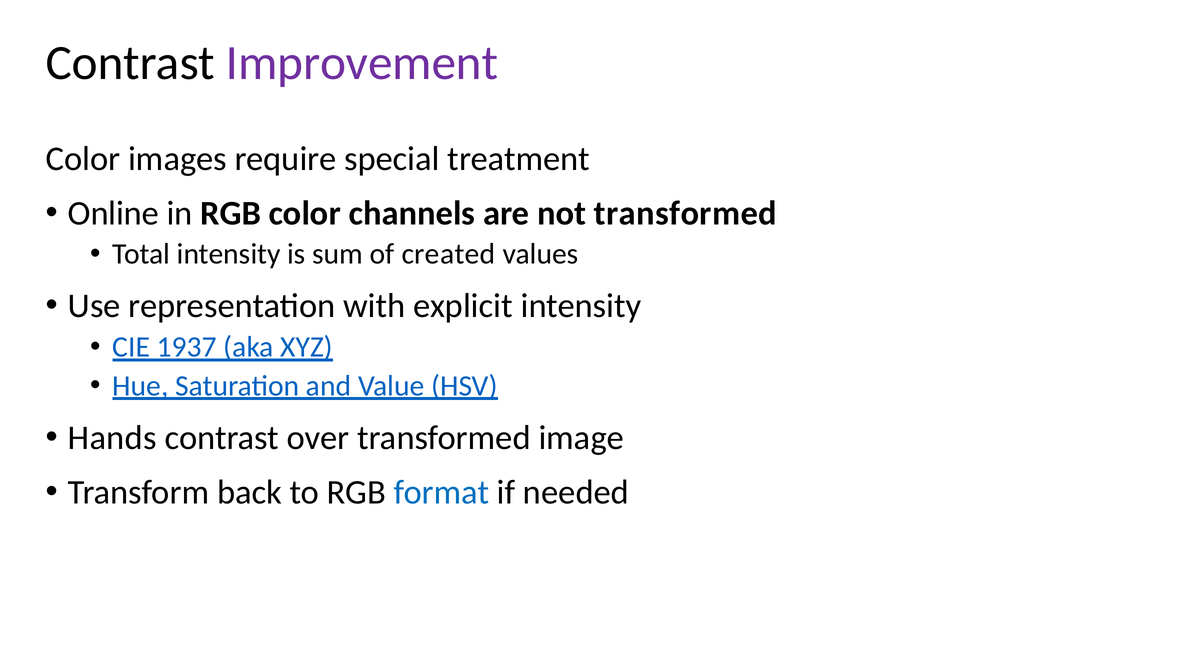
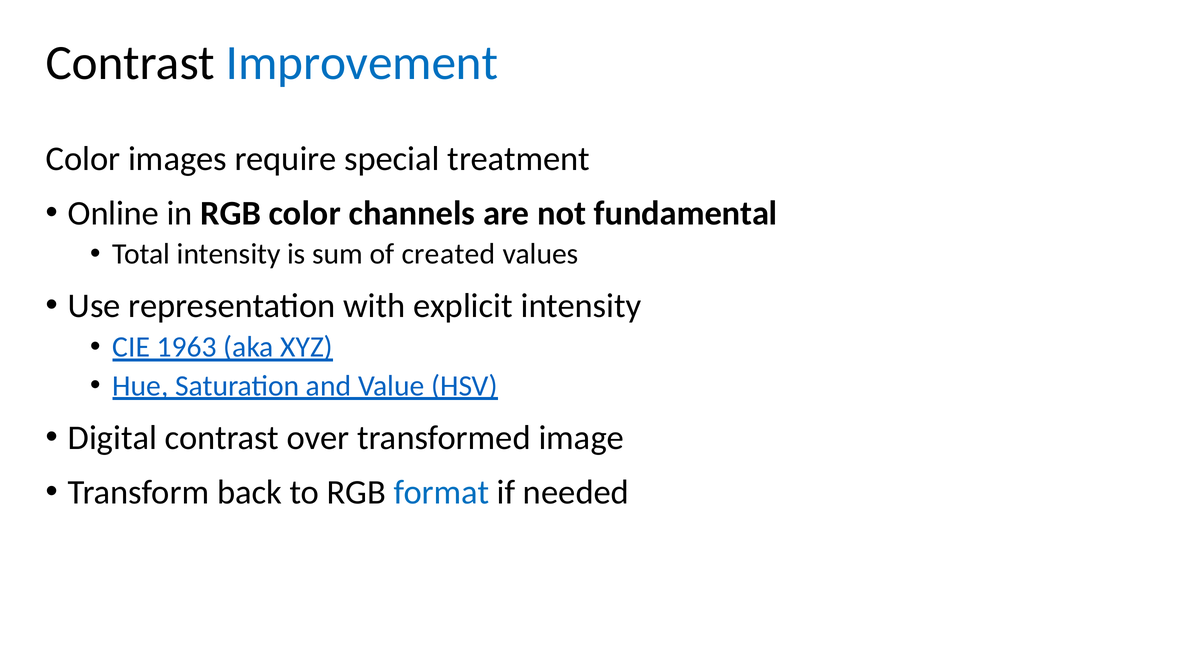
Improvement colour: purple -> blue
not transformed: transformed -> fundamental
1937: 1937 -> 1963
Hands: Hands -> Digital
